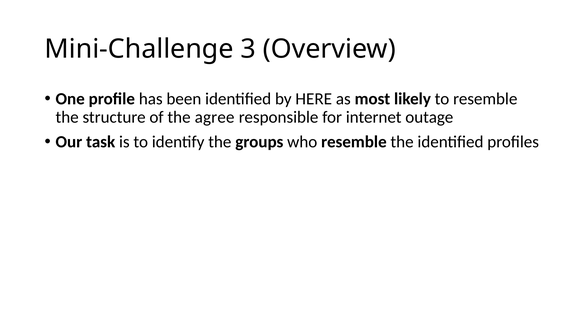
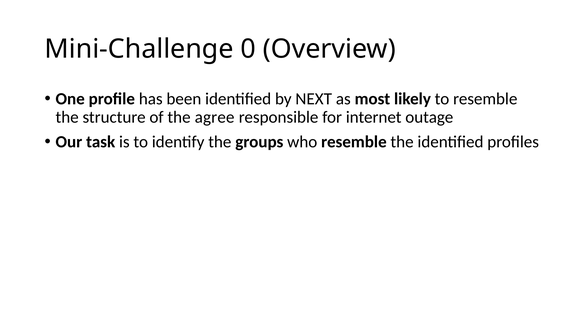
3: 3 -> 0
HERE: HERE -> NEXT
